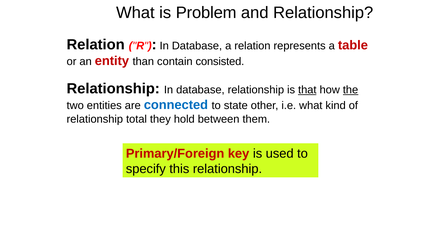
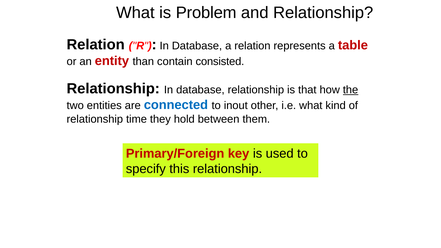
that underline: present -> none
state: state -> inout
total: total -> time
